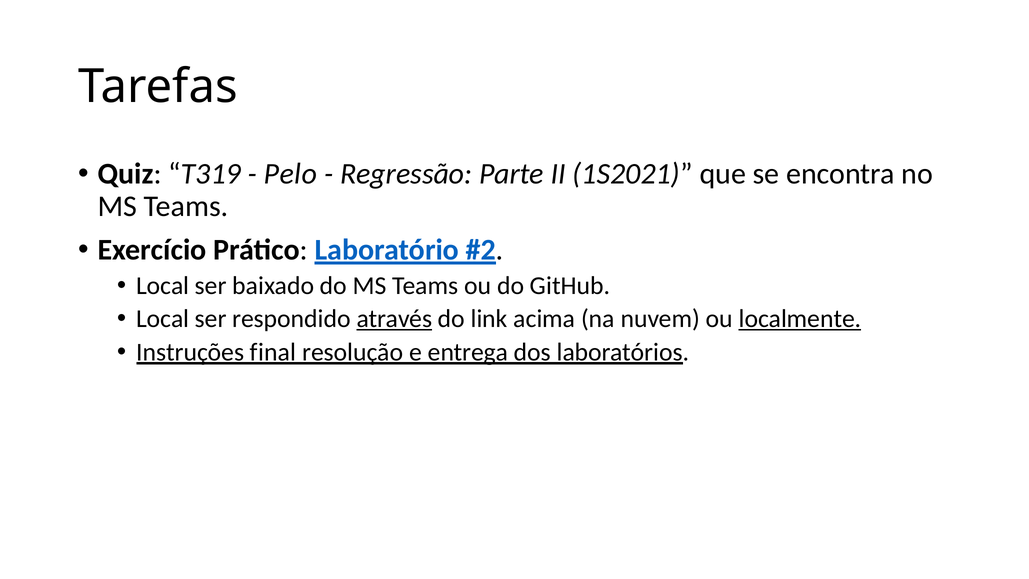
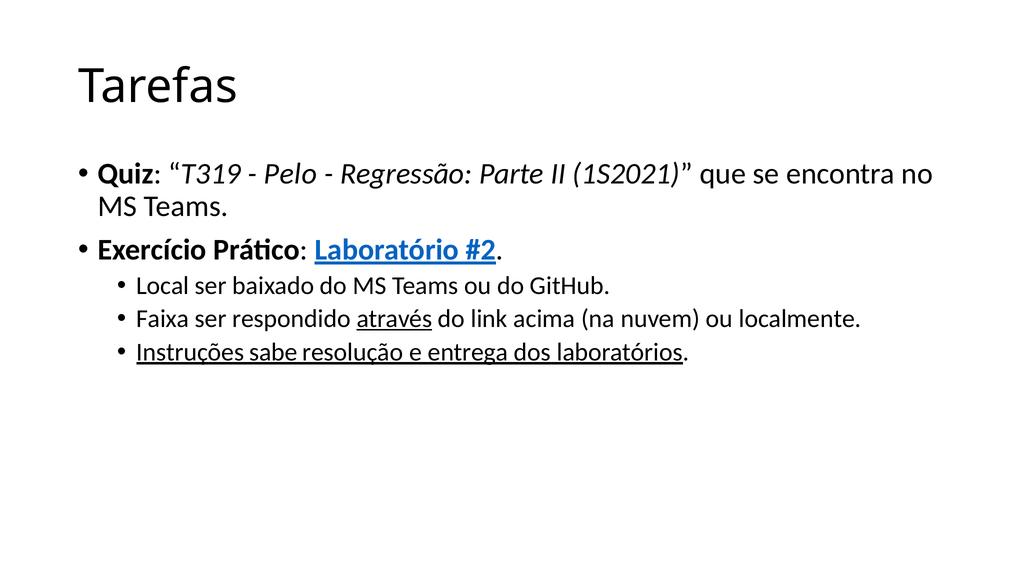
Local at (163, 319): Local -> Faixa
localmente underline: present -> none
final: final -> sabe
